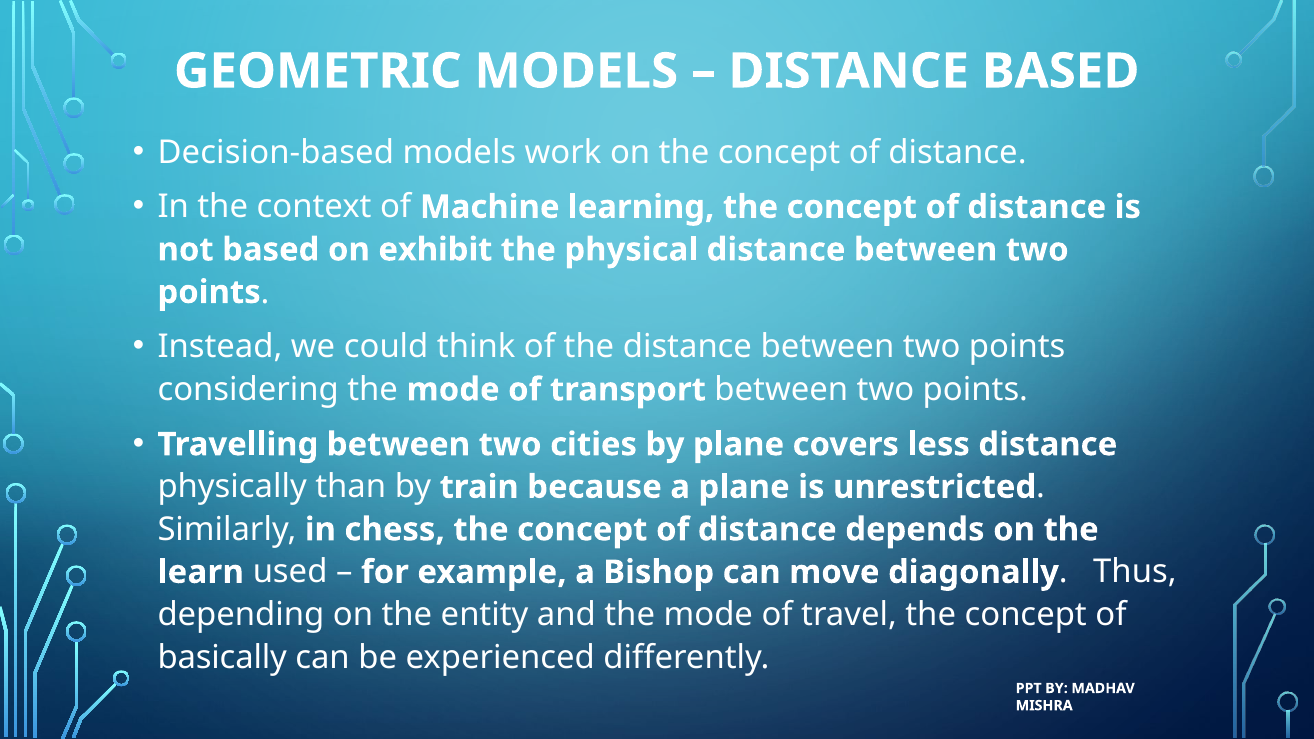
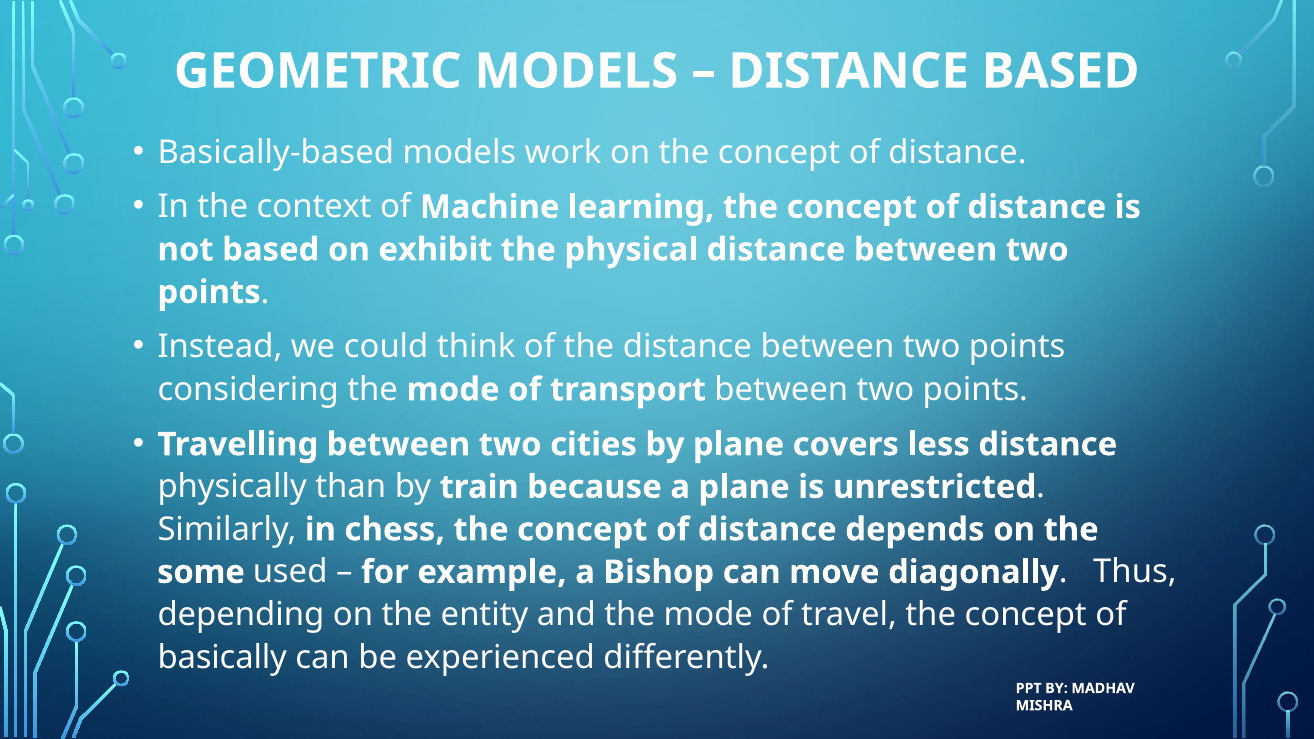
Decision-based: Decision-based -> Basically-based
learn: learn -> some
